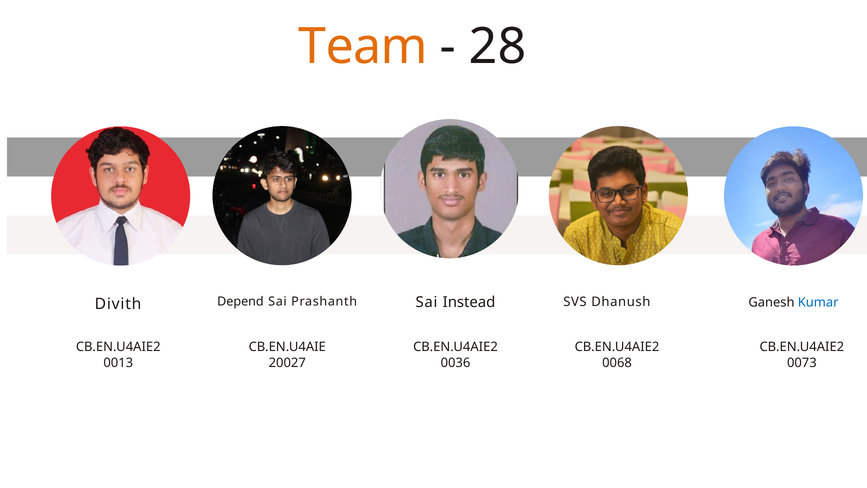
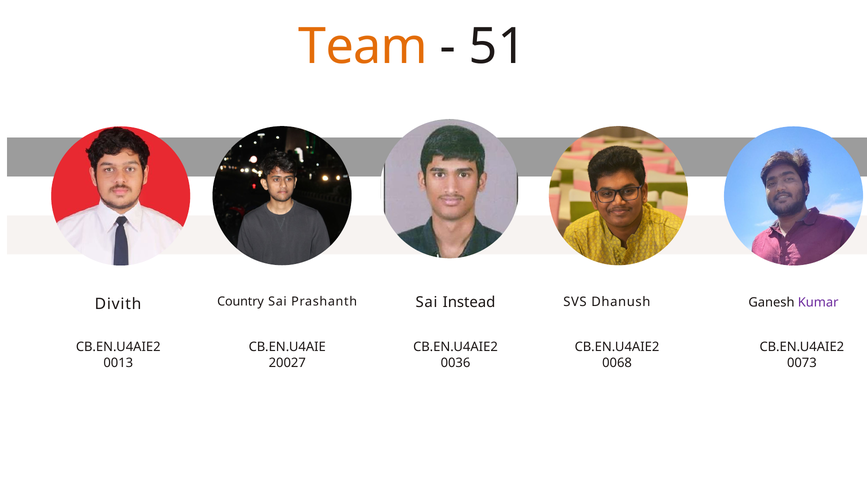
28: 28 -> 51
Depend: Depend -> Country
Kumar colour: blue -> purple
